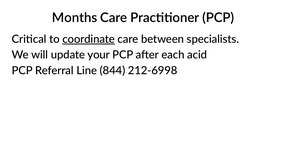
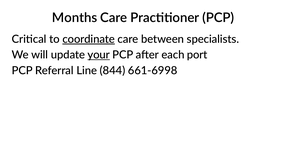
your underline: none -> present
acid: acid -> port
212-6998: 212-6998 -> 661-6998
